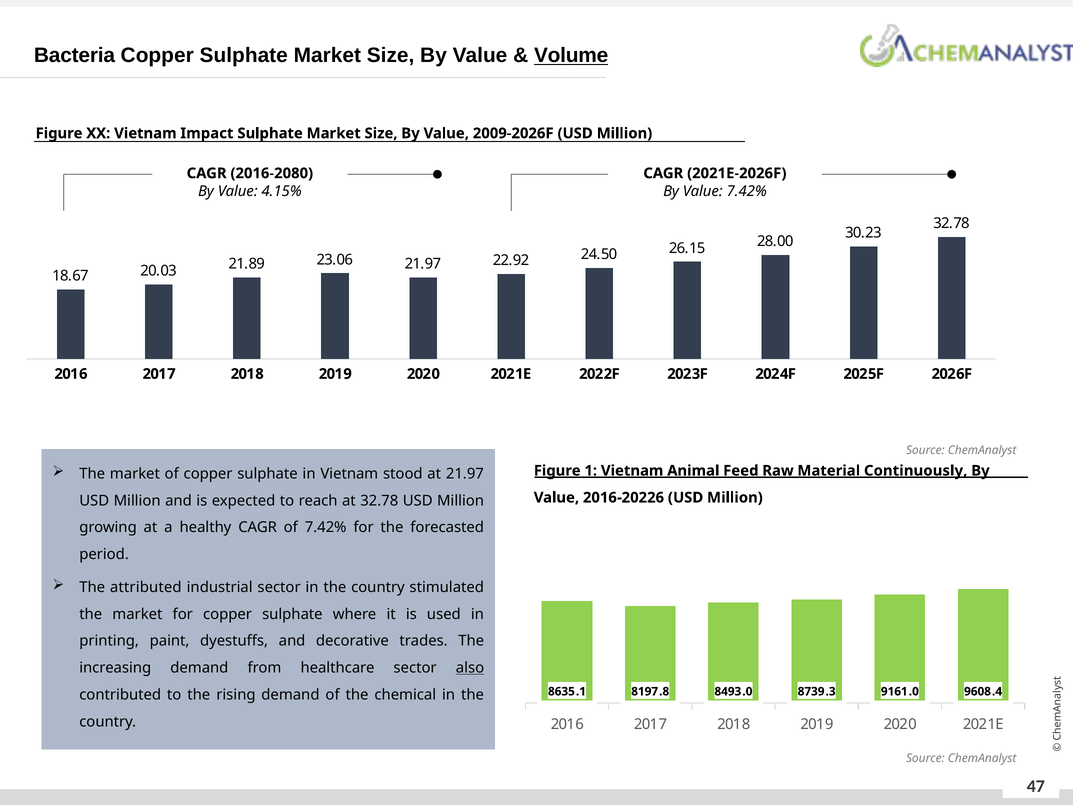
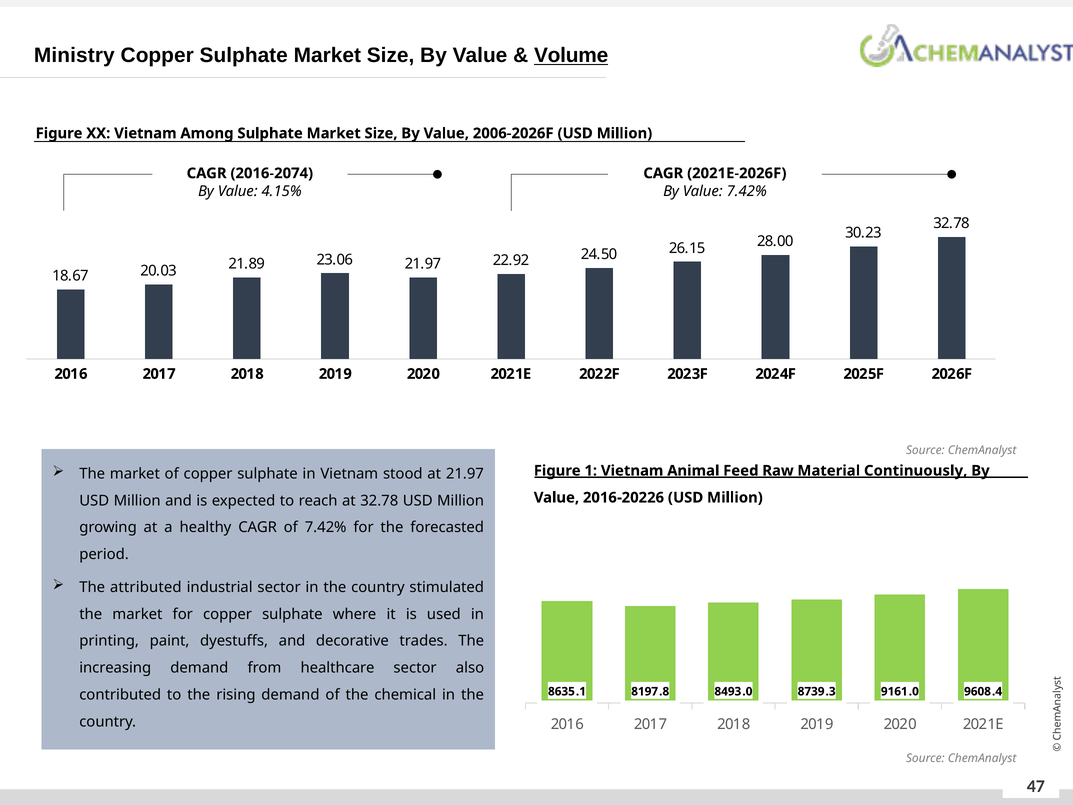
Bacteria: Bacteria -> Ministry
Impact: Impact -> Among
2009-2026F: 2009-2026F -> 2006-2026F
2016-2080: 2016-2080 -> 2016-2074
also underline: present -> none
